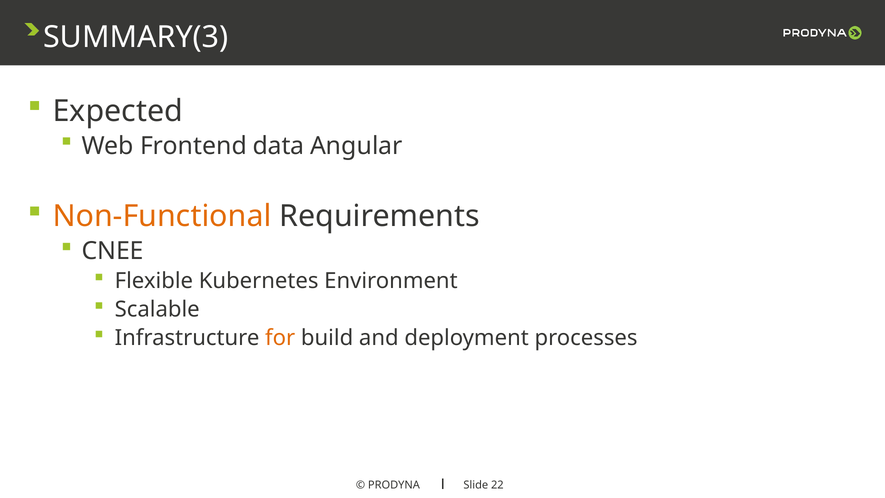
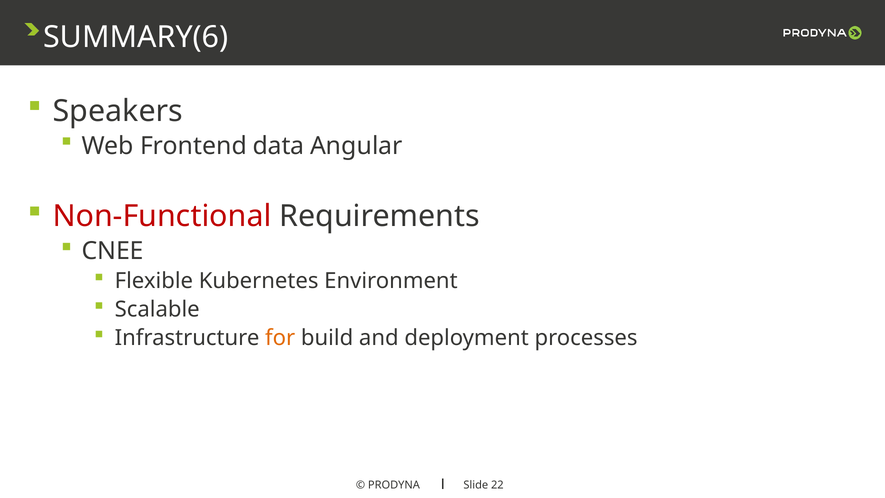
SUMMARY(3: SUMMARY(3 -> SUMMARY(6
Expected: Expected -> Speakers
Non-Functional colour: orange -> red
